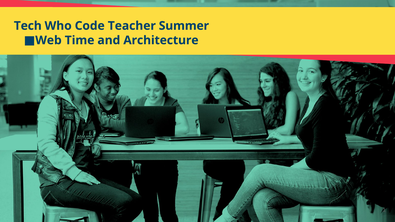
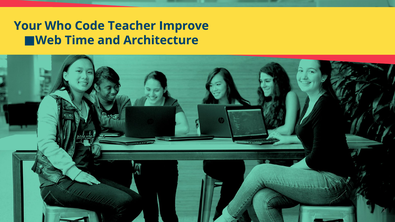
Tech: Tech -> Your
Summer: Summer -> Improve
